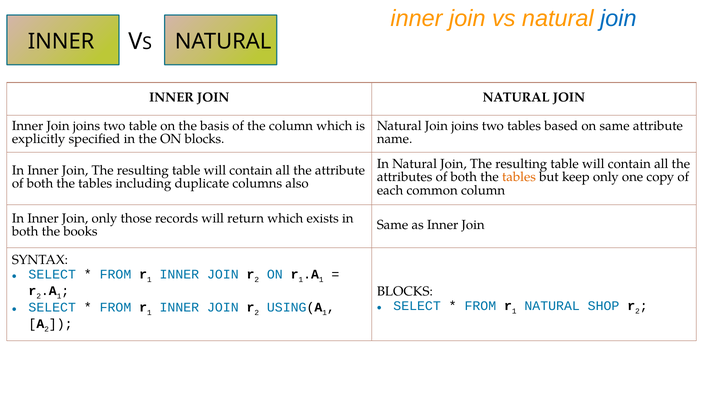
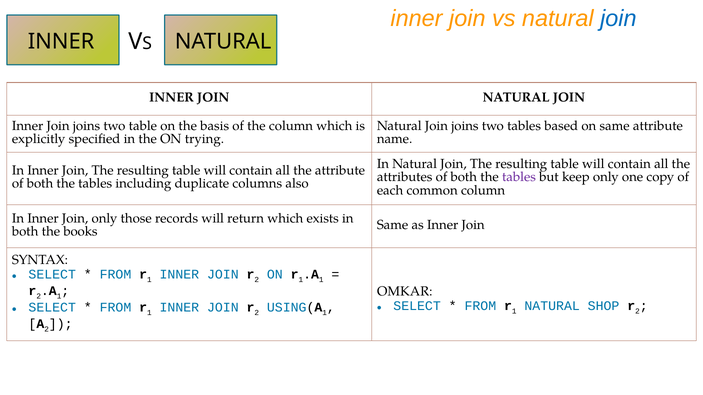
ON blocks: blocks -> trying
tables at (519, 177) colour: orange -> purple
BLOCKS at (405, 292): BLOCKS -> OMKAR
